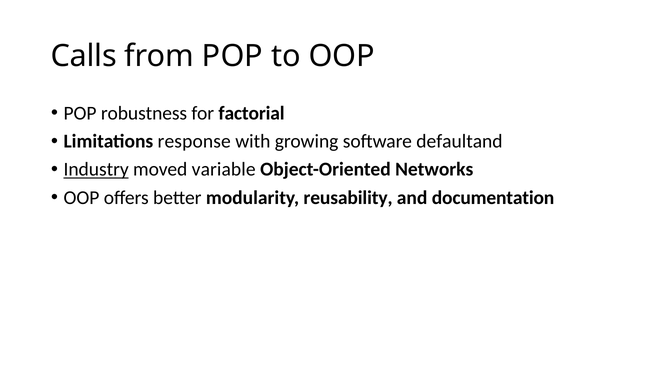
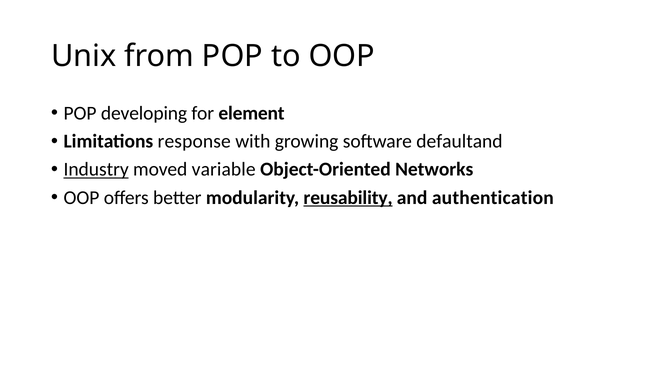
Calls: Calls -> Unix
robustness: robustness -> developing
factorial: factorial -> element
reusability underline: none -> present
documentation: documentation -> authentication
